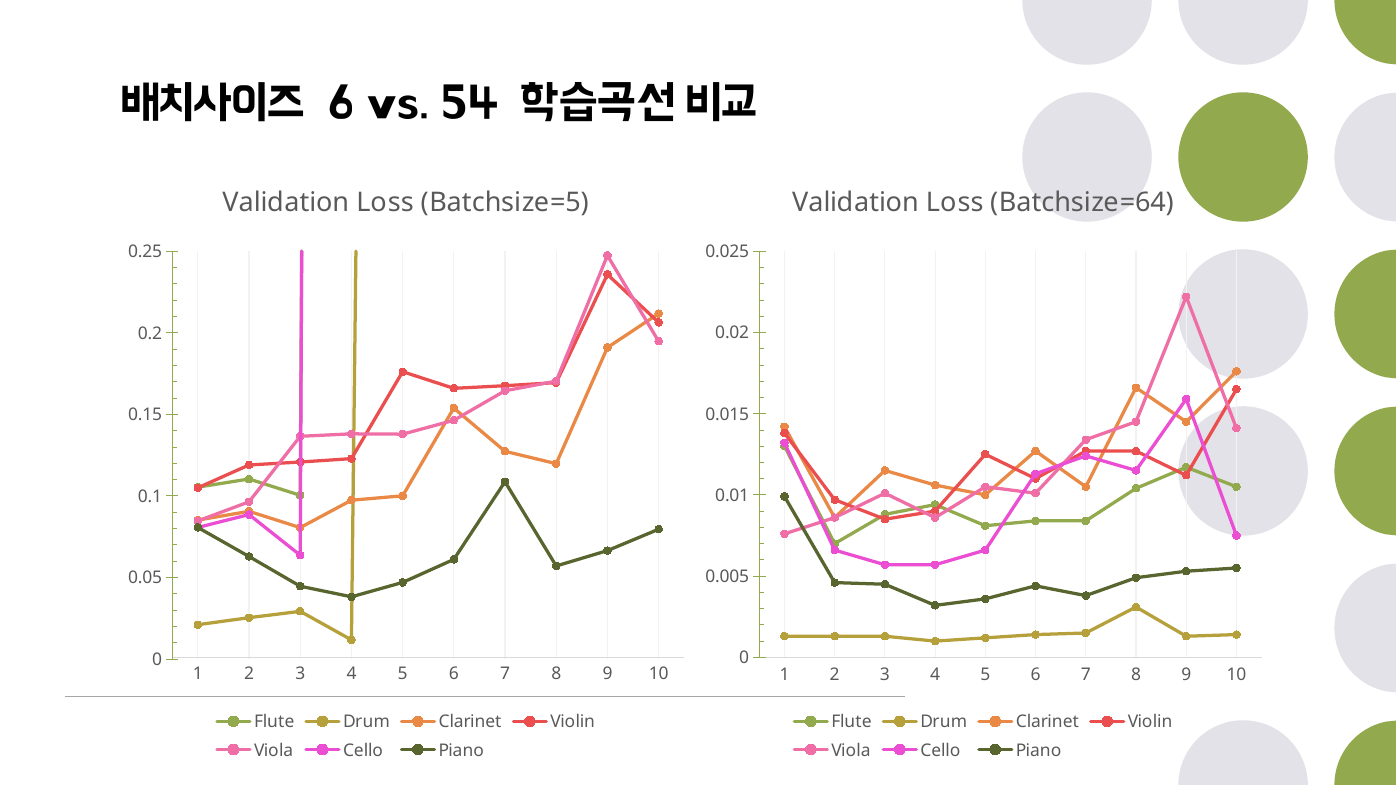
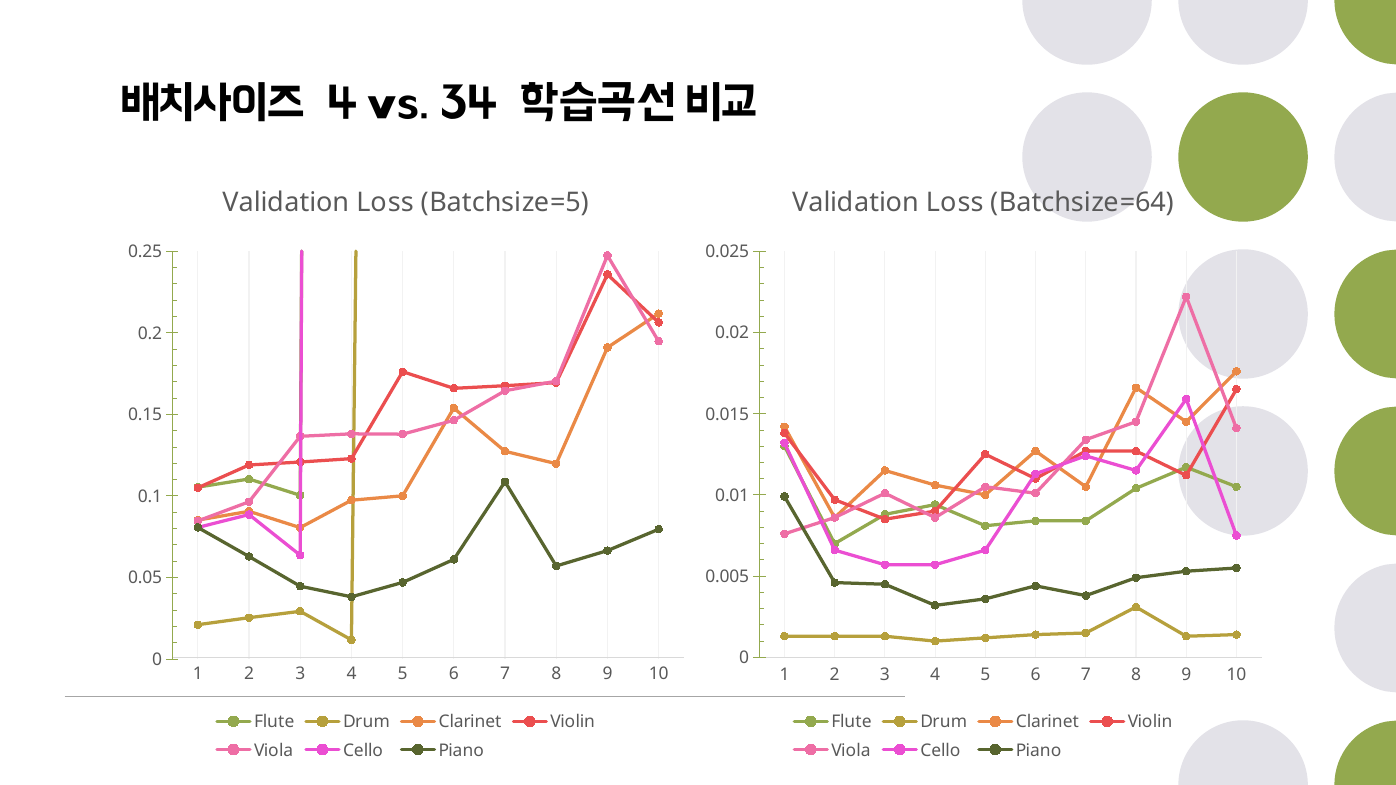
6 at (342, 101): 6 -> 4
54: 54 -> 34
